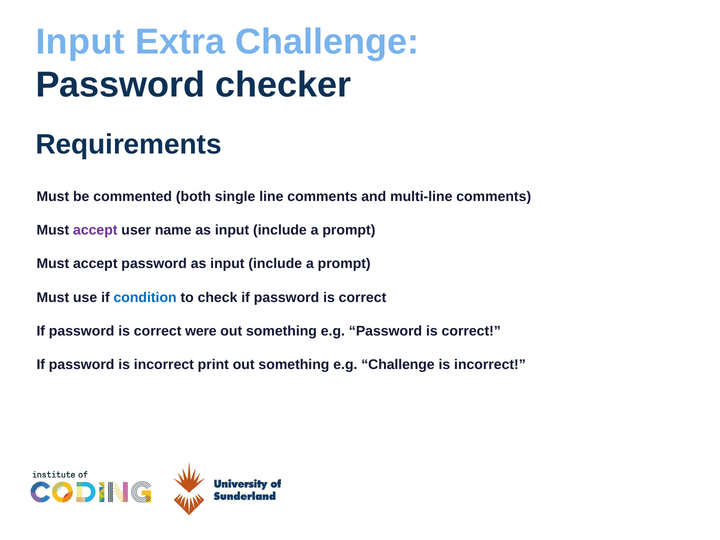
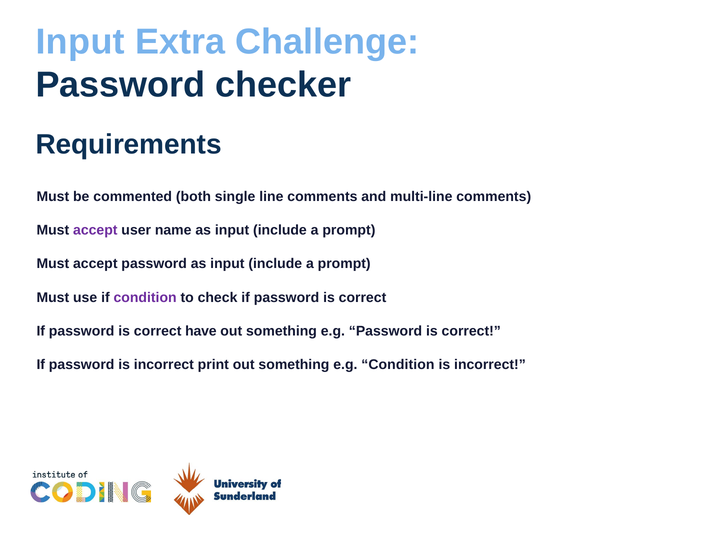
condition at (145, 297) colour: blue -> purple
were: were -> have
e.g Challenge: Challenge -> Condition
